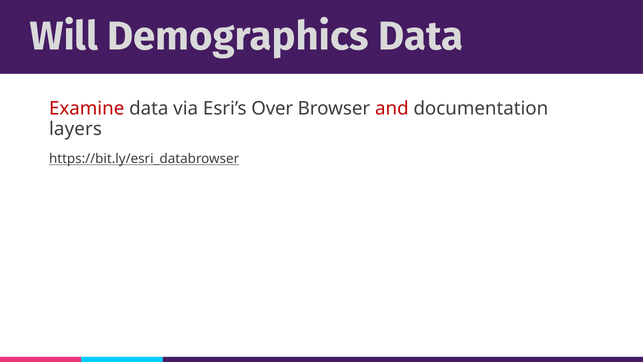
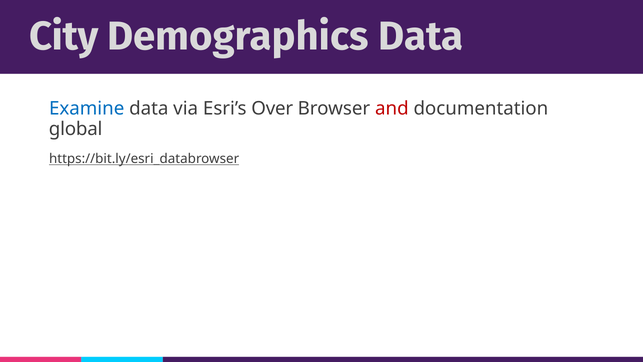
Will: Will -> City
Examine colour: red -> blue
layers: layers -> global
